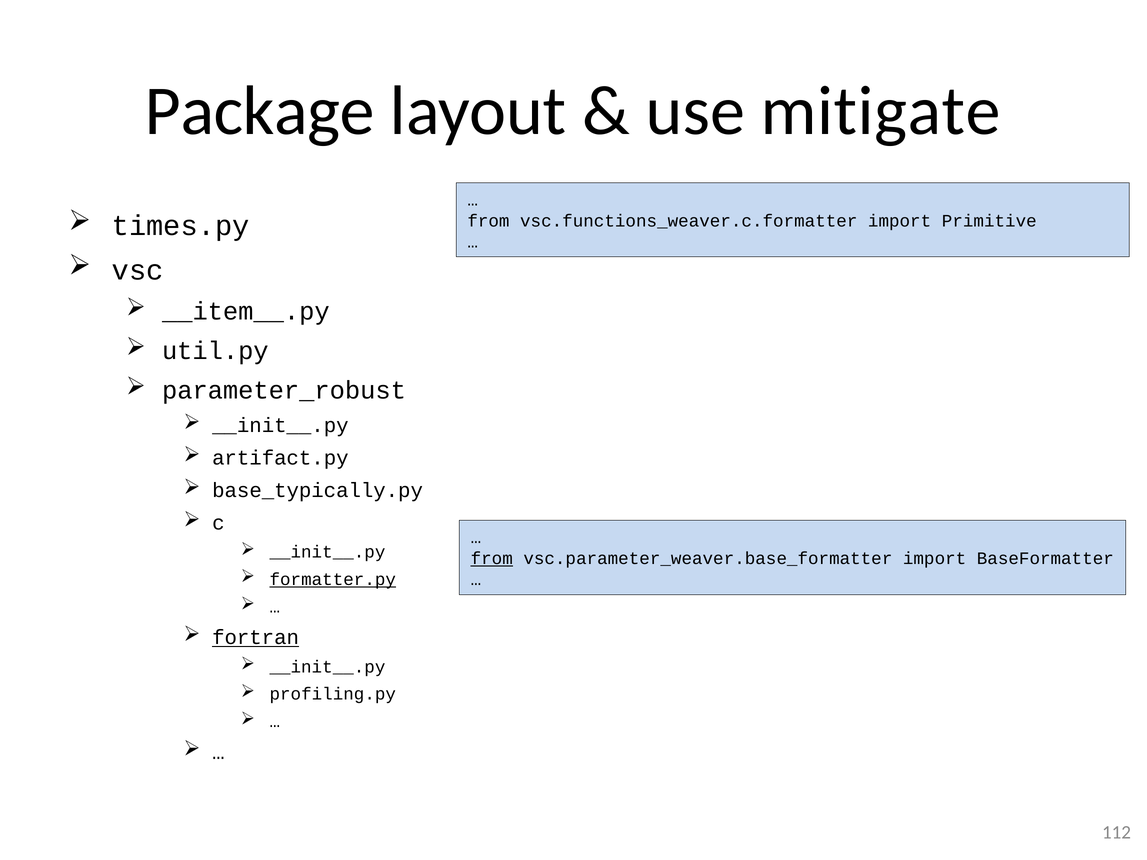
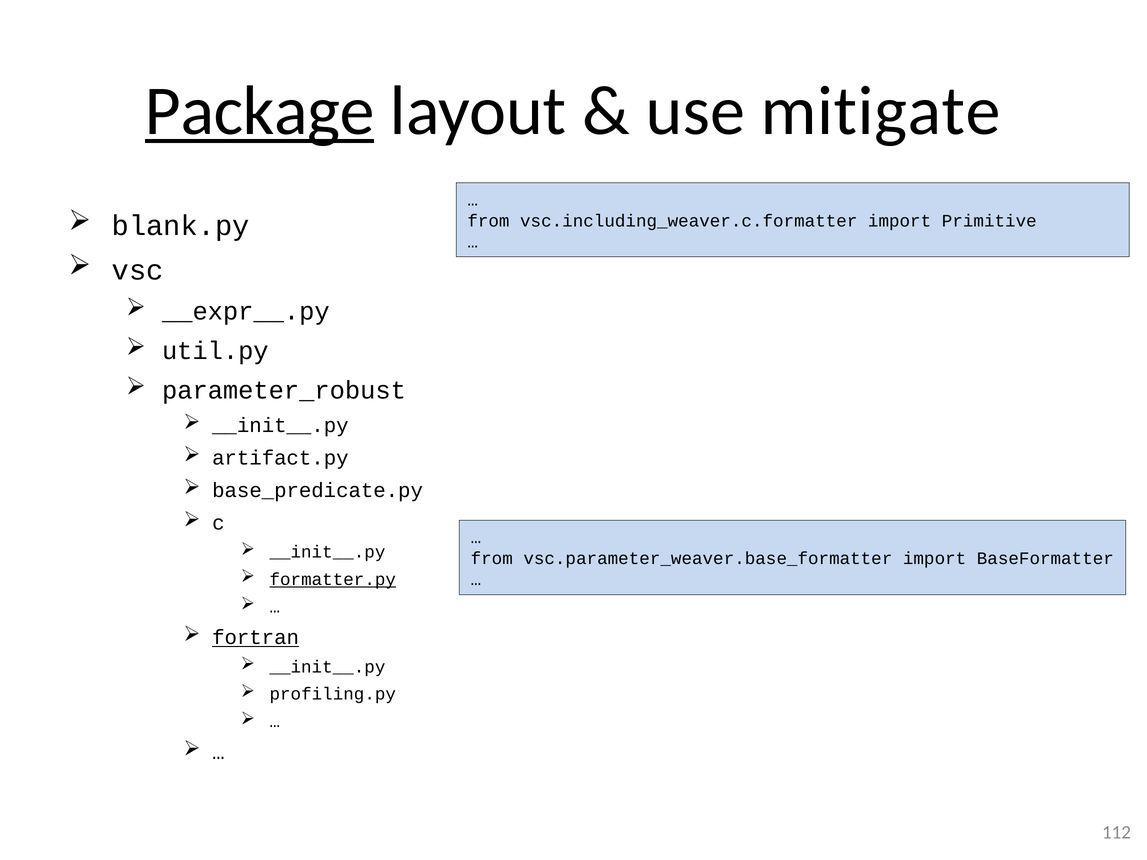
Package underline: none -> present
times.py: times.py -> blank.py
vsc.functions_weaver.c.formatter: vsc.functions_weaver.c.formatter -> vsc.including_weaver.c.formatter
__item__.py: __item__.py -> __expr__.py
base_typically.py: base_typically.py -> base_predicate.py
from at (492, 559) underline: present -> none
